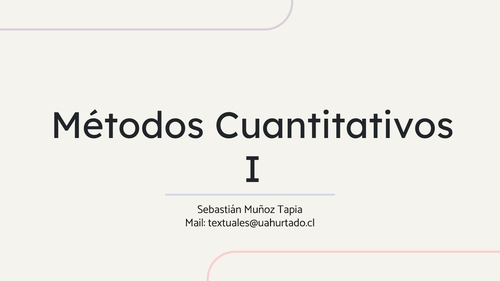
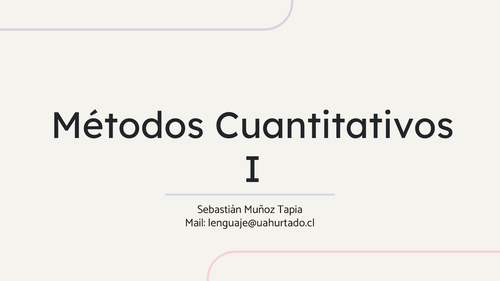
textuales@uahurtado.cl: textuales@uahurtado.cl -> lenguaje@uahurtado.cl
